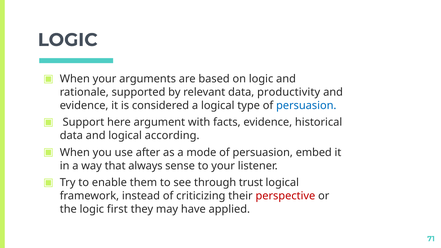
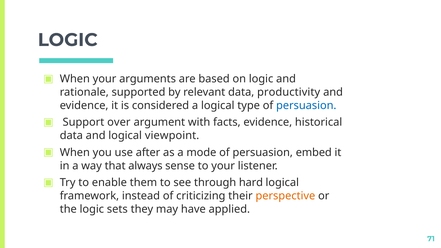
here: here -> over
according: according -> viewpoint
trust: trust -> hard
perspective colour: red -> orange
first: first -> sets
